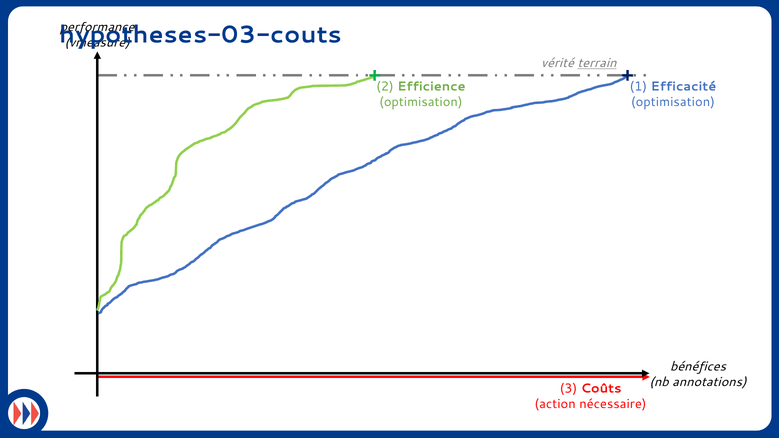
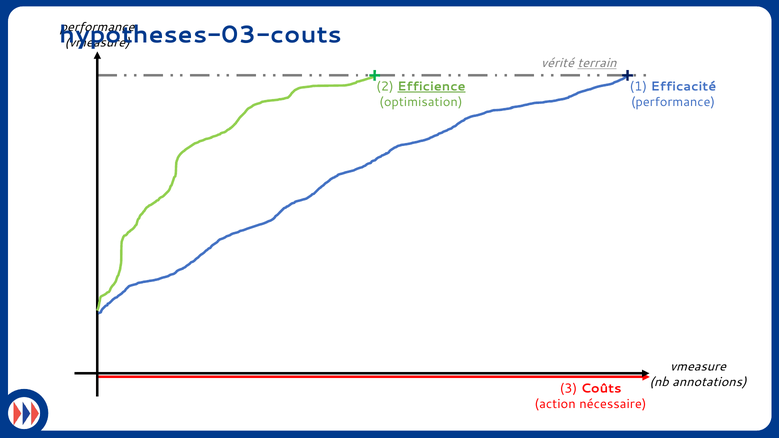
Efficience underline: none -> present
optimisation at (673, 102): optimisation -> performance
bénéfices at (698, 366): bénéfices -> vmeasure
